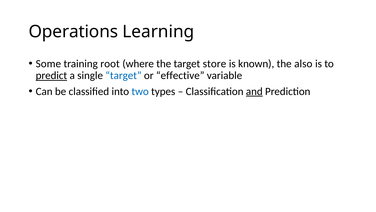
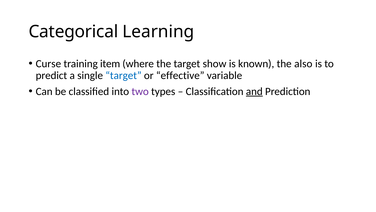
Operations: Operations -> Categorical
Some: Some -> Curse
root: root -> item
store: store -> show
predict underline: present -> none
two colour: blue -> purple
